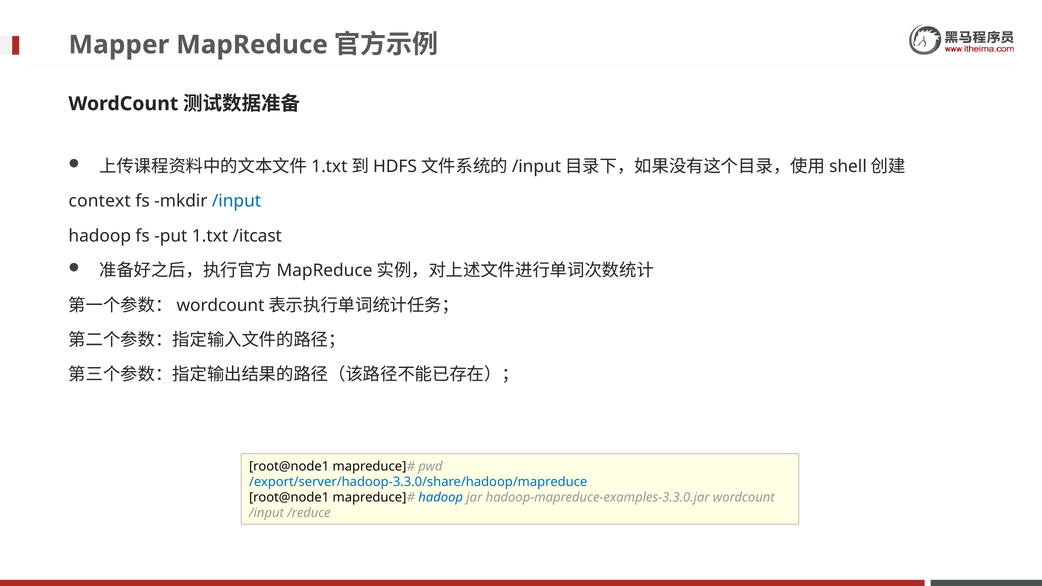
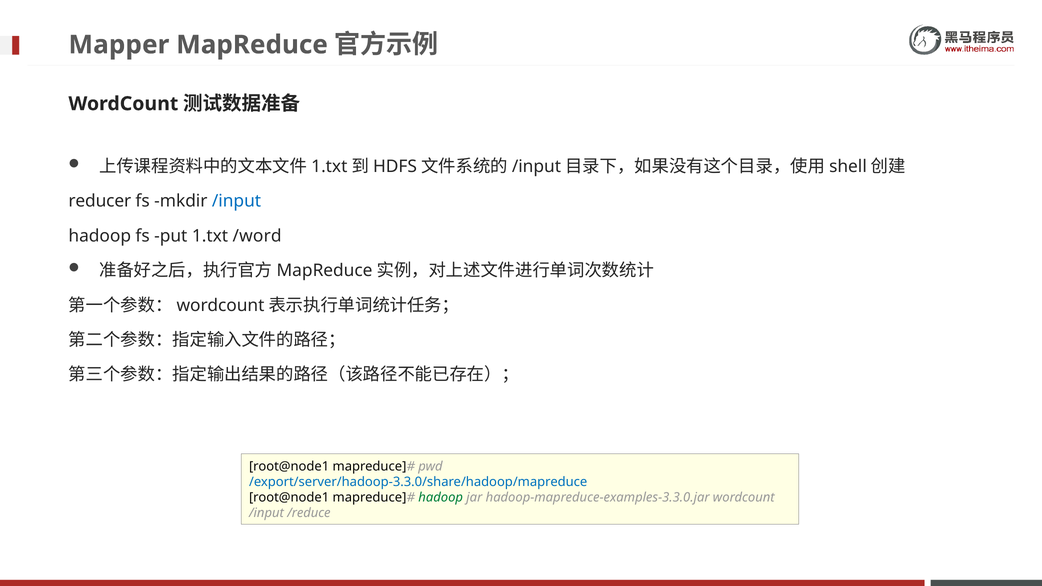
context: context -> reducer
/itcast: /itcast -> /word
hadoop at (441, 498) colour: blue -> green
